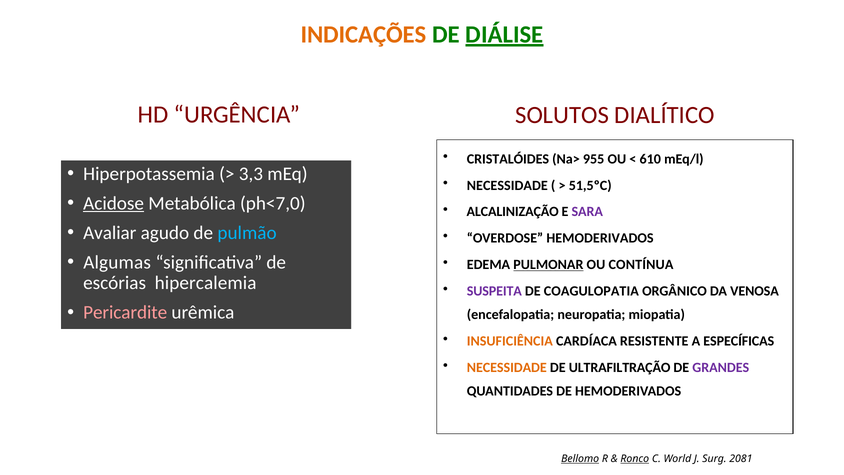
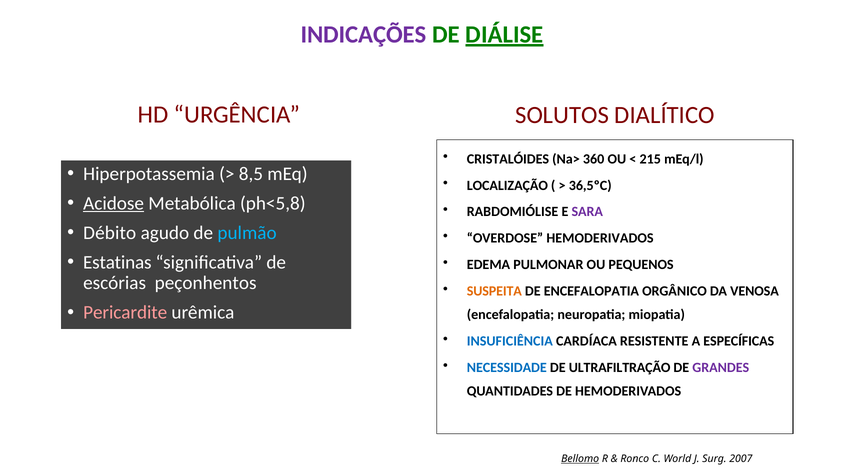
INDICAÇÕES colour: orange -> purple
955: 955 -> 360
610: 610 -> 215
3,3: 3,3 -> 8,5
NECESSIDADE at (507, 185): NECESSIDADE -> LOCALIZAÇÃO
51,5ºC: 51,5ºC -> 36,5ºC
ph<7,0: ph<7,0 -> ph<5,8
ALCALINIZAÇÃO: ALCALINIZAÇÃO -> RABDOMIÓLISE
Avaliar: Avaliar -> Débito
Algumas: Algumas -> Estatinas
PULMONAR underline: present -> none
CONTÍNUA: CONTÍNUA -> PEQUENOS
hipercalemia: hipercalemia -> peçonhentos
SUSPEITA colour: purple -> orange
DE COAGULOPATIA: COAGULOPATIA -> ENCEFALOPATIA
INSUFICIÊNCIA colour: orange -> blue
NECESSIDADE at (507, 367) colour: orange -> blue
Ronco underline: present -> none
2081: 2081 -> 2007
